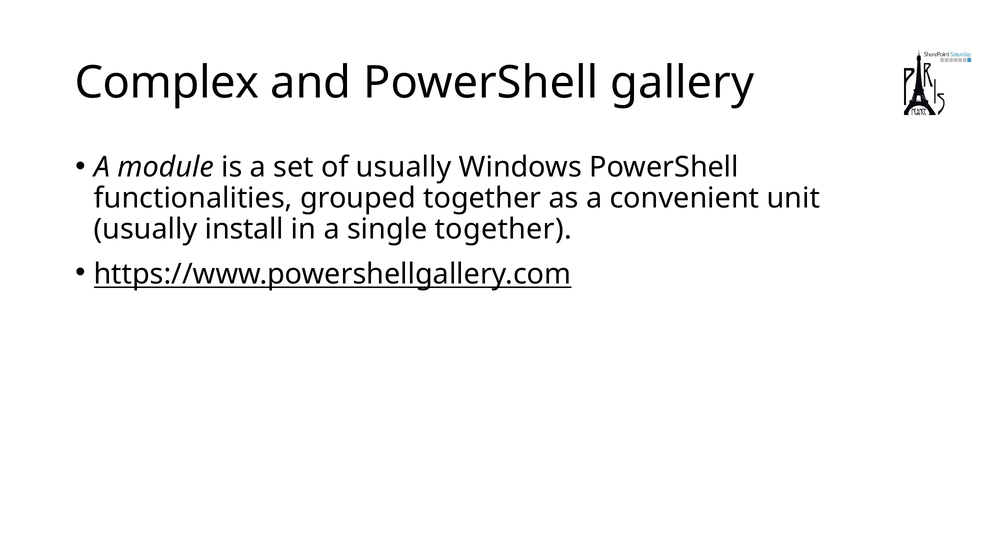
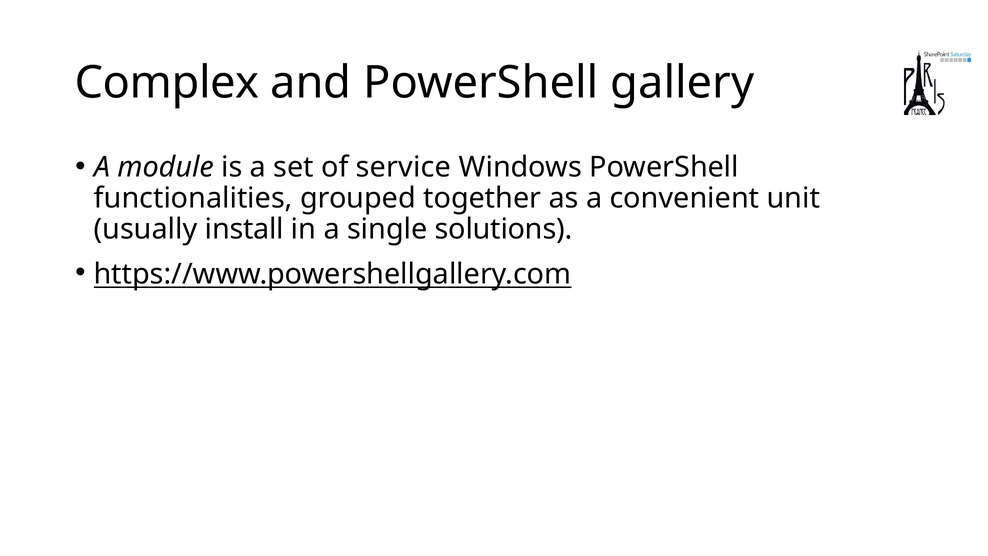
of usually: usually -> service
single together: together -> solutions
